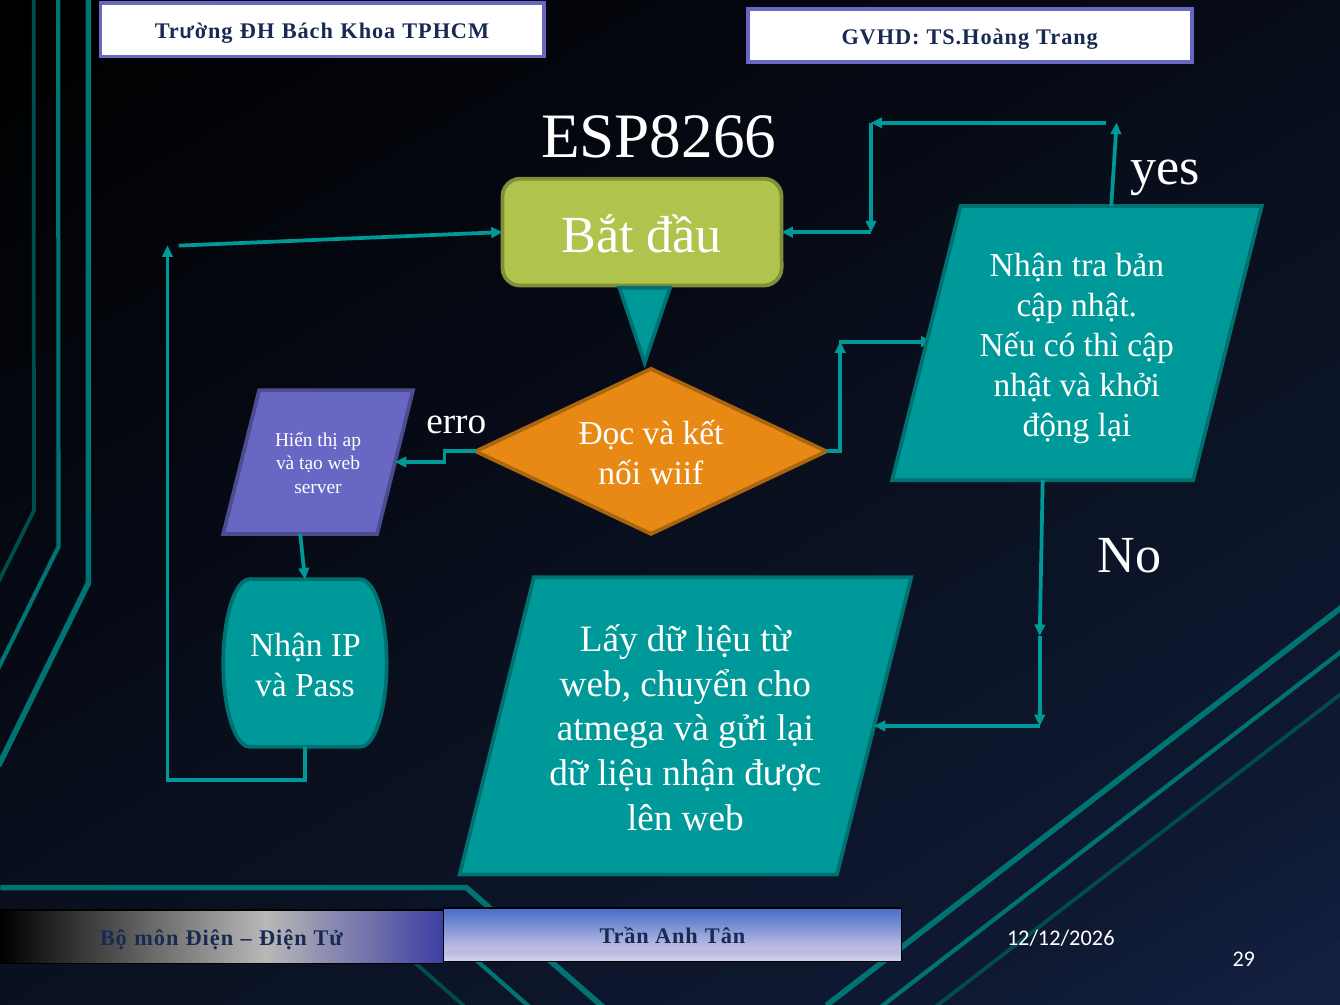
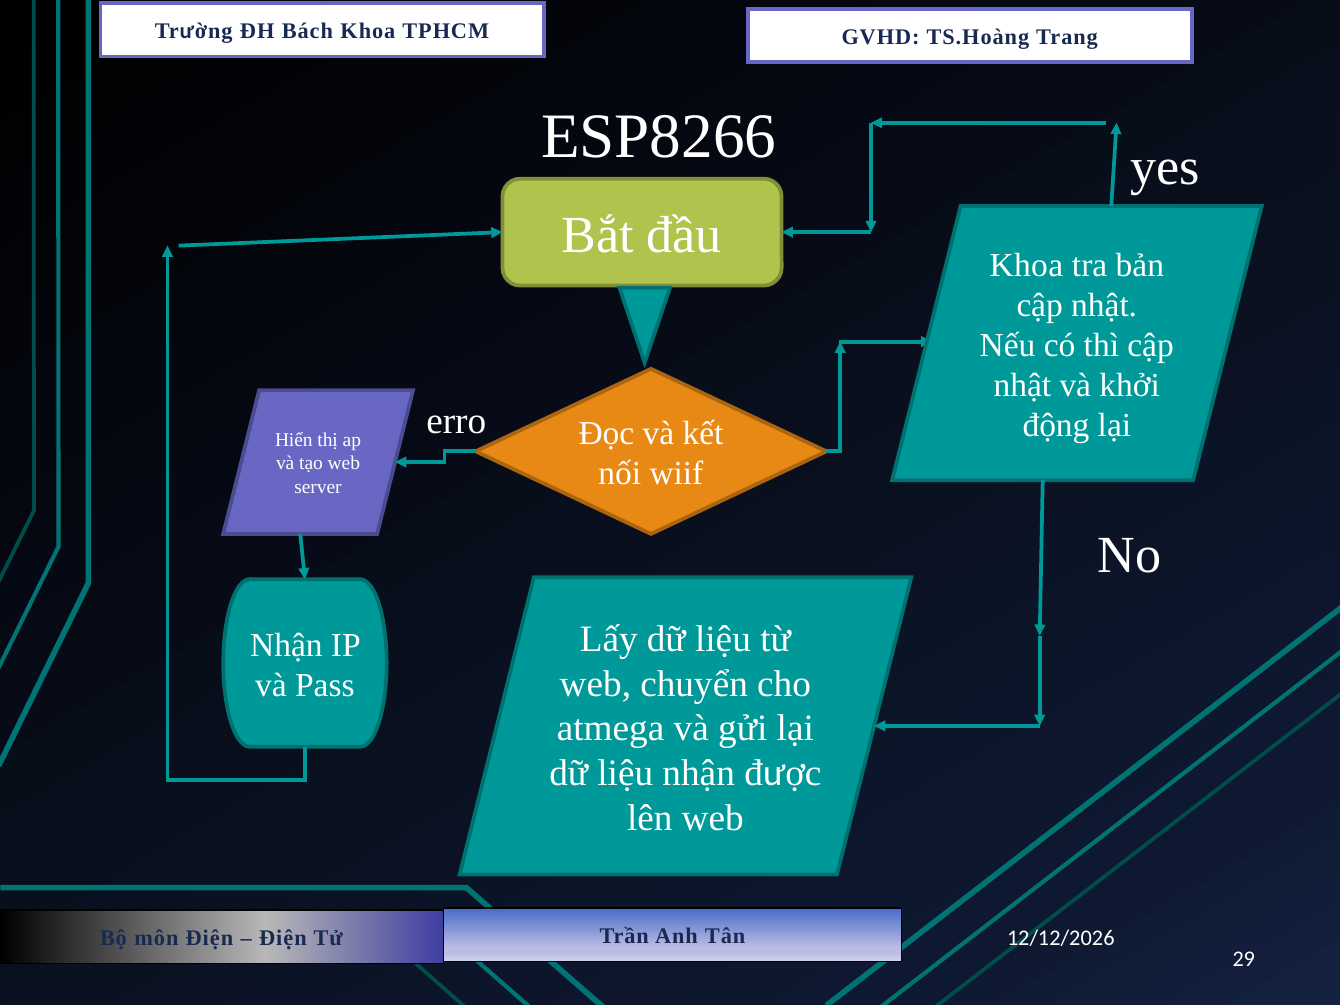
Nhận at (1026, 265): Nhận -> Khoa
